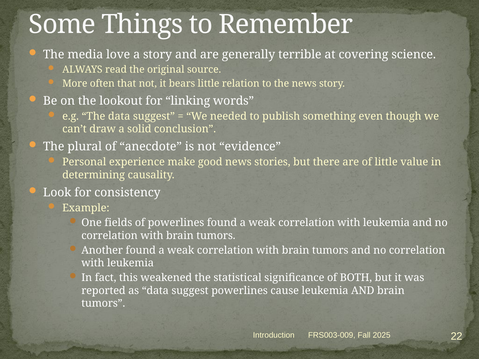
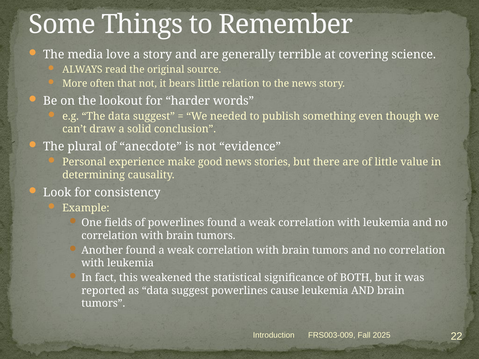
linking: linking -> harder
